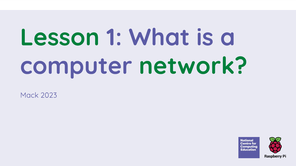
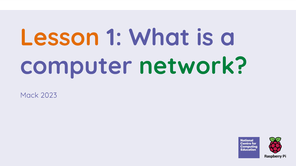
Lesson colour: green -> orange
